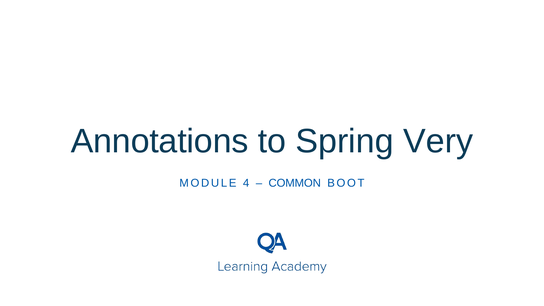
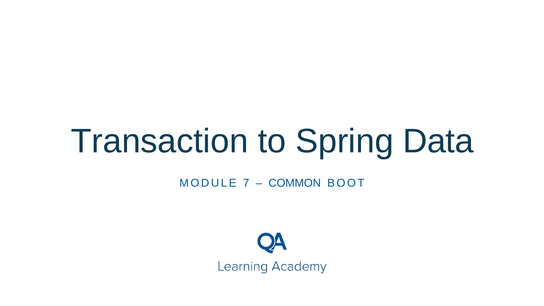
Annotations: Annotations -> Transaction
Very: Very -> Data
4: 4 -> 7
